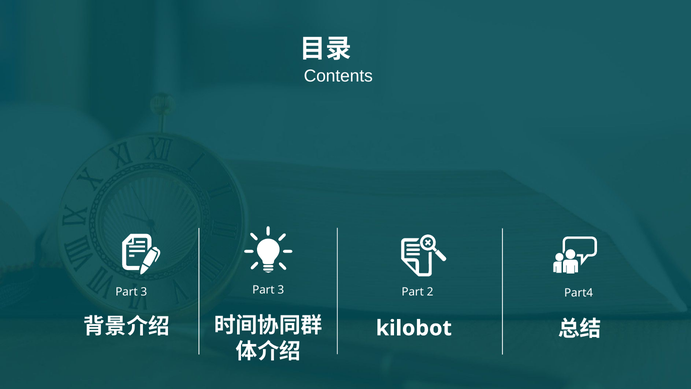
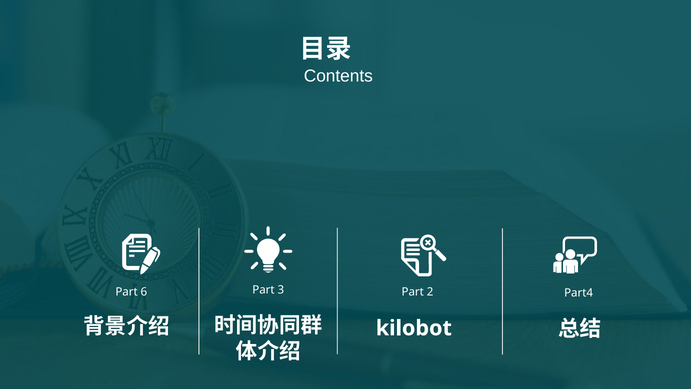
3 at (144, 292): 3 -> 6
